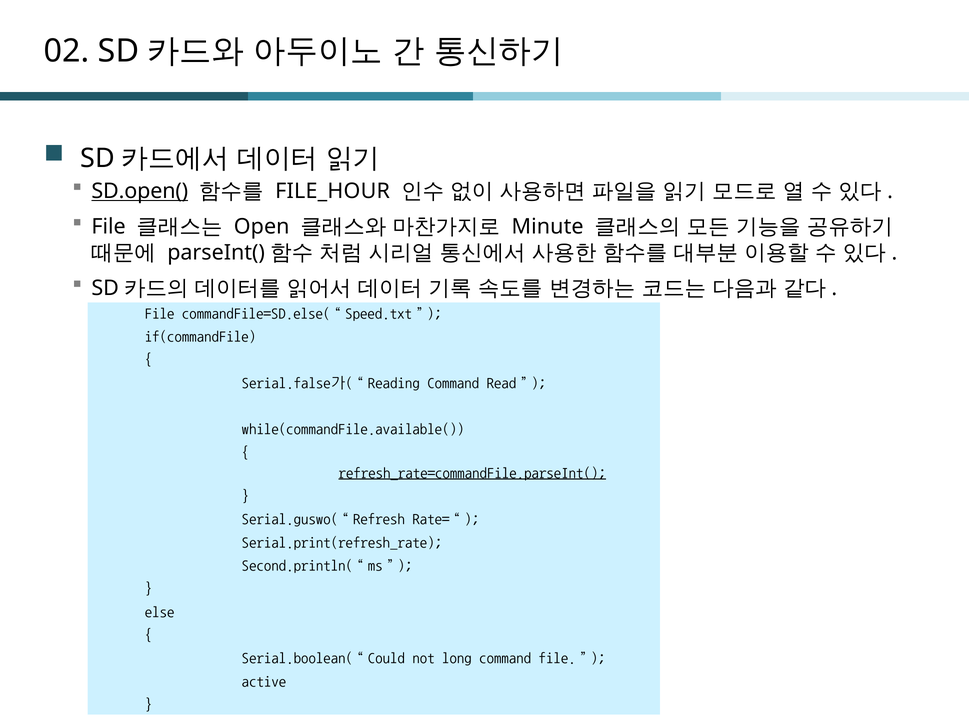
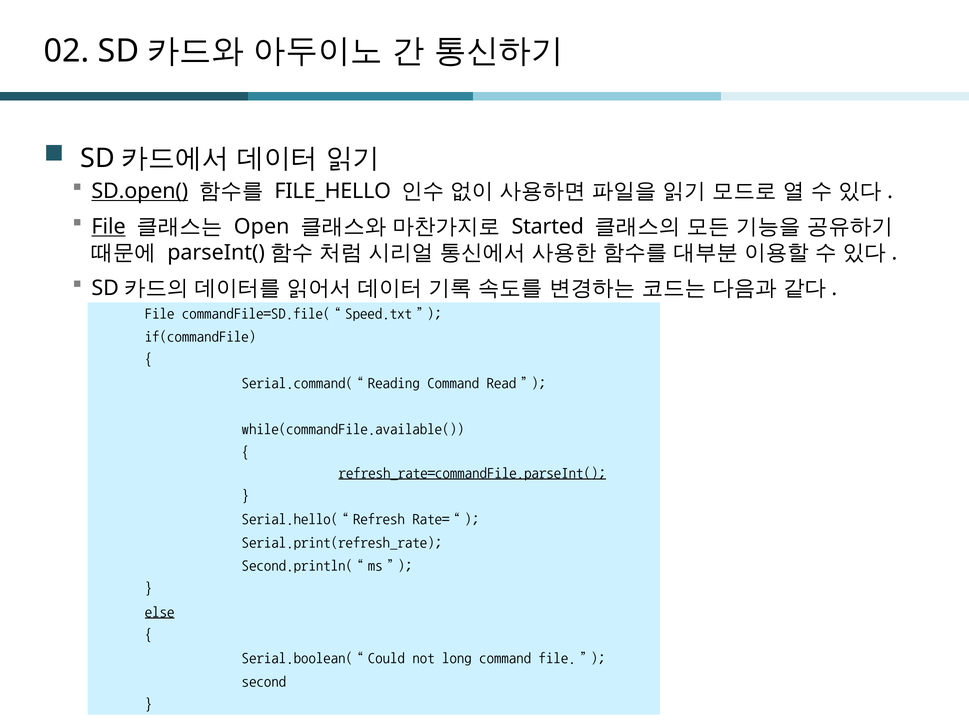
FILE_HOUR: FILE_HOUR -> FILE_HELLO
File at (109, 227) underline: none -> present
Minute: Minute -> Started
commandFile=SD.else(“Speed.txt: commandFile=SD.else(“Speed.txt -> commandFile=SD.file(“Speed.txt
Serial.false가(“Reading: Serial.false가(“Reading -> Serial.command(“Reading
Serial.guswo(“Refresh: Serial.guswo(“Refresh -> Serial.hello(“Refresh
else underline: none -> present
active: active -> second
